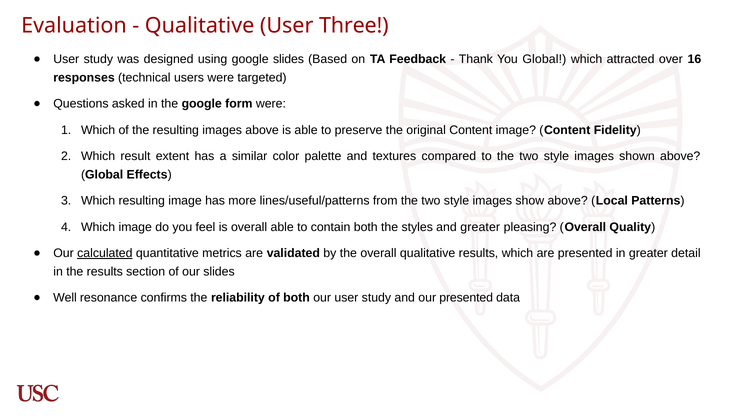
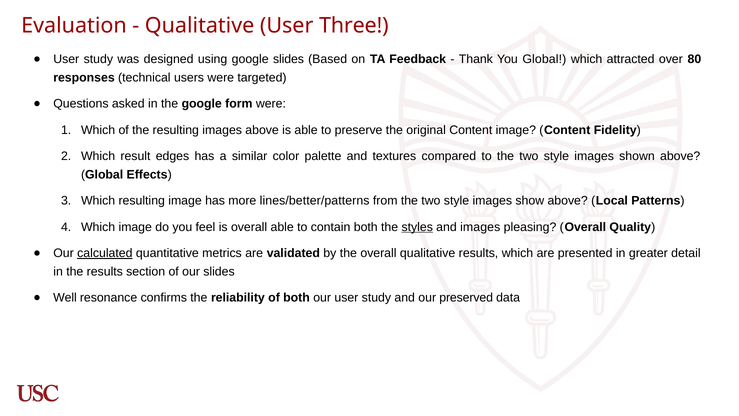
16: 16 -> 80
extent: extent -> edges
lines/useful/patterns: lines/useful/patterns -> lines/better/patterns
styles underline: none -> present
and greater: greater -> images
our presented: presented -> preserved
